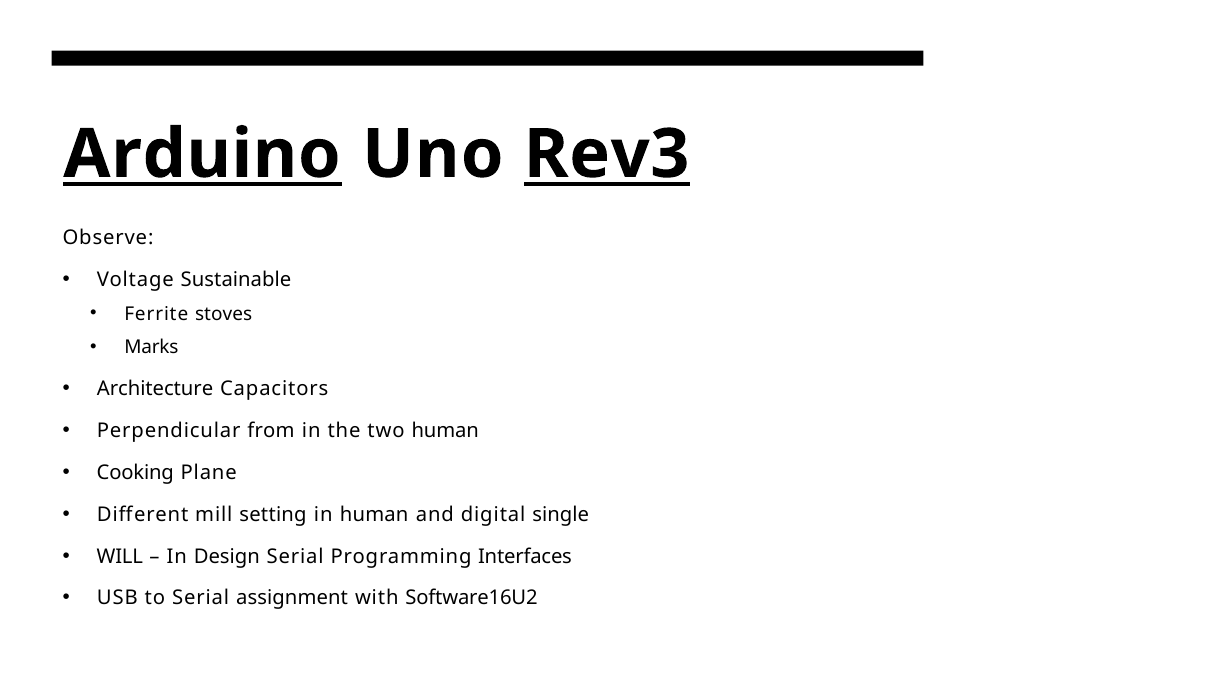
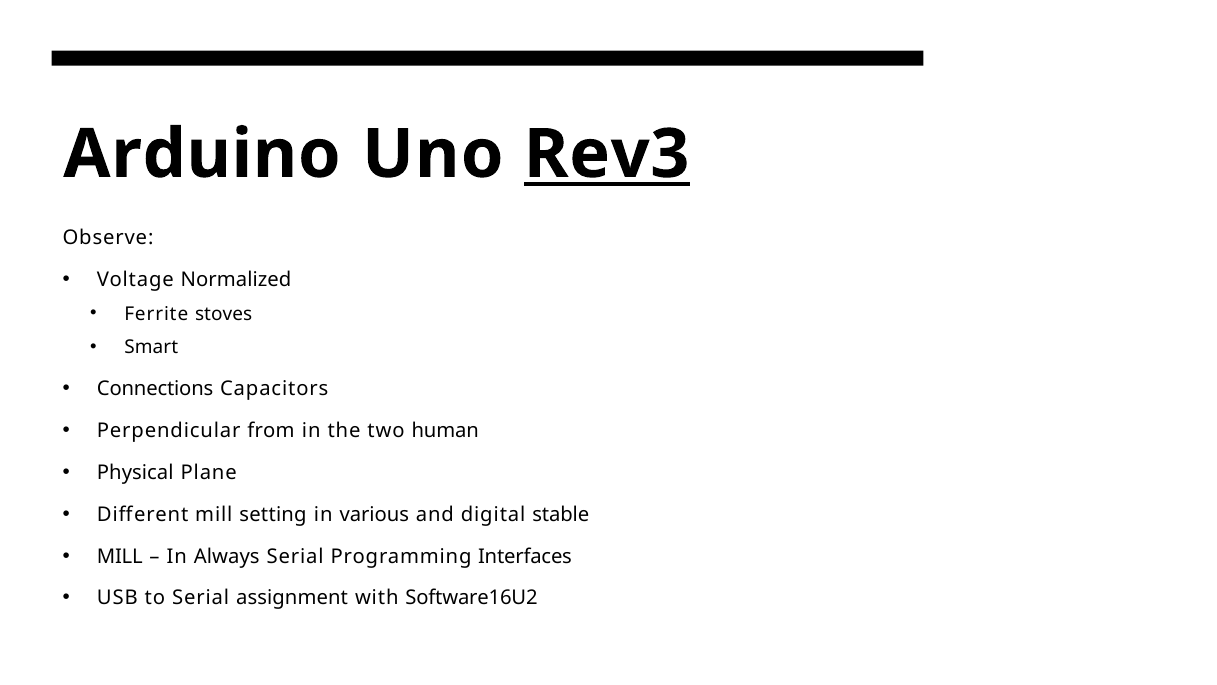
Arduino underline: present -> none
Sustainable: Sustainable -> Normalized
Marks: Marks -> Smart
Architecture: Architecture -> Connections
Cooking: Cooking -> Physical
in human: human -> various
single: single -> stable
WILL at (120, 556): WILL -> MILL
Design: Design -> Always
